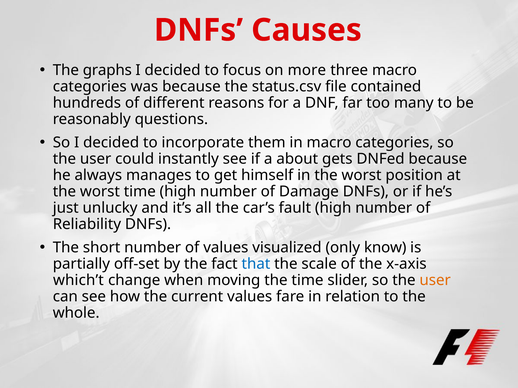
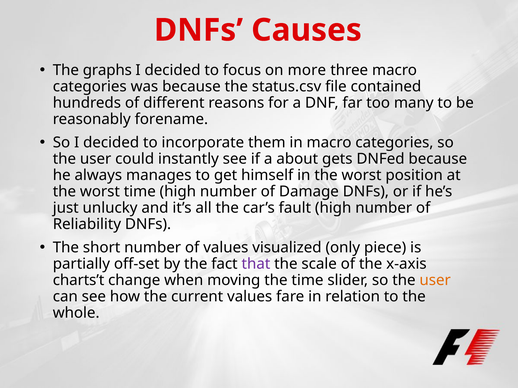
questions: questions -> forename
know: know -> piece
that colour: blue -> purple
which’t: which’t -> charts’t
